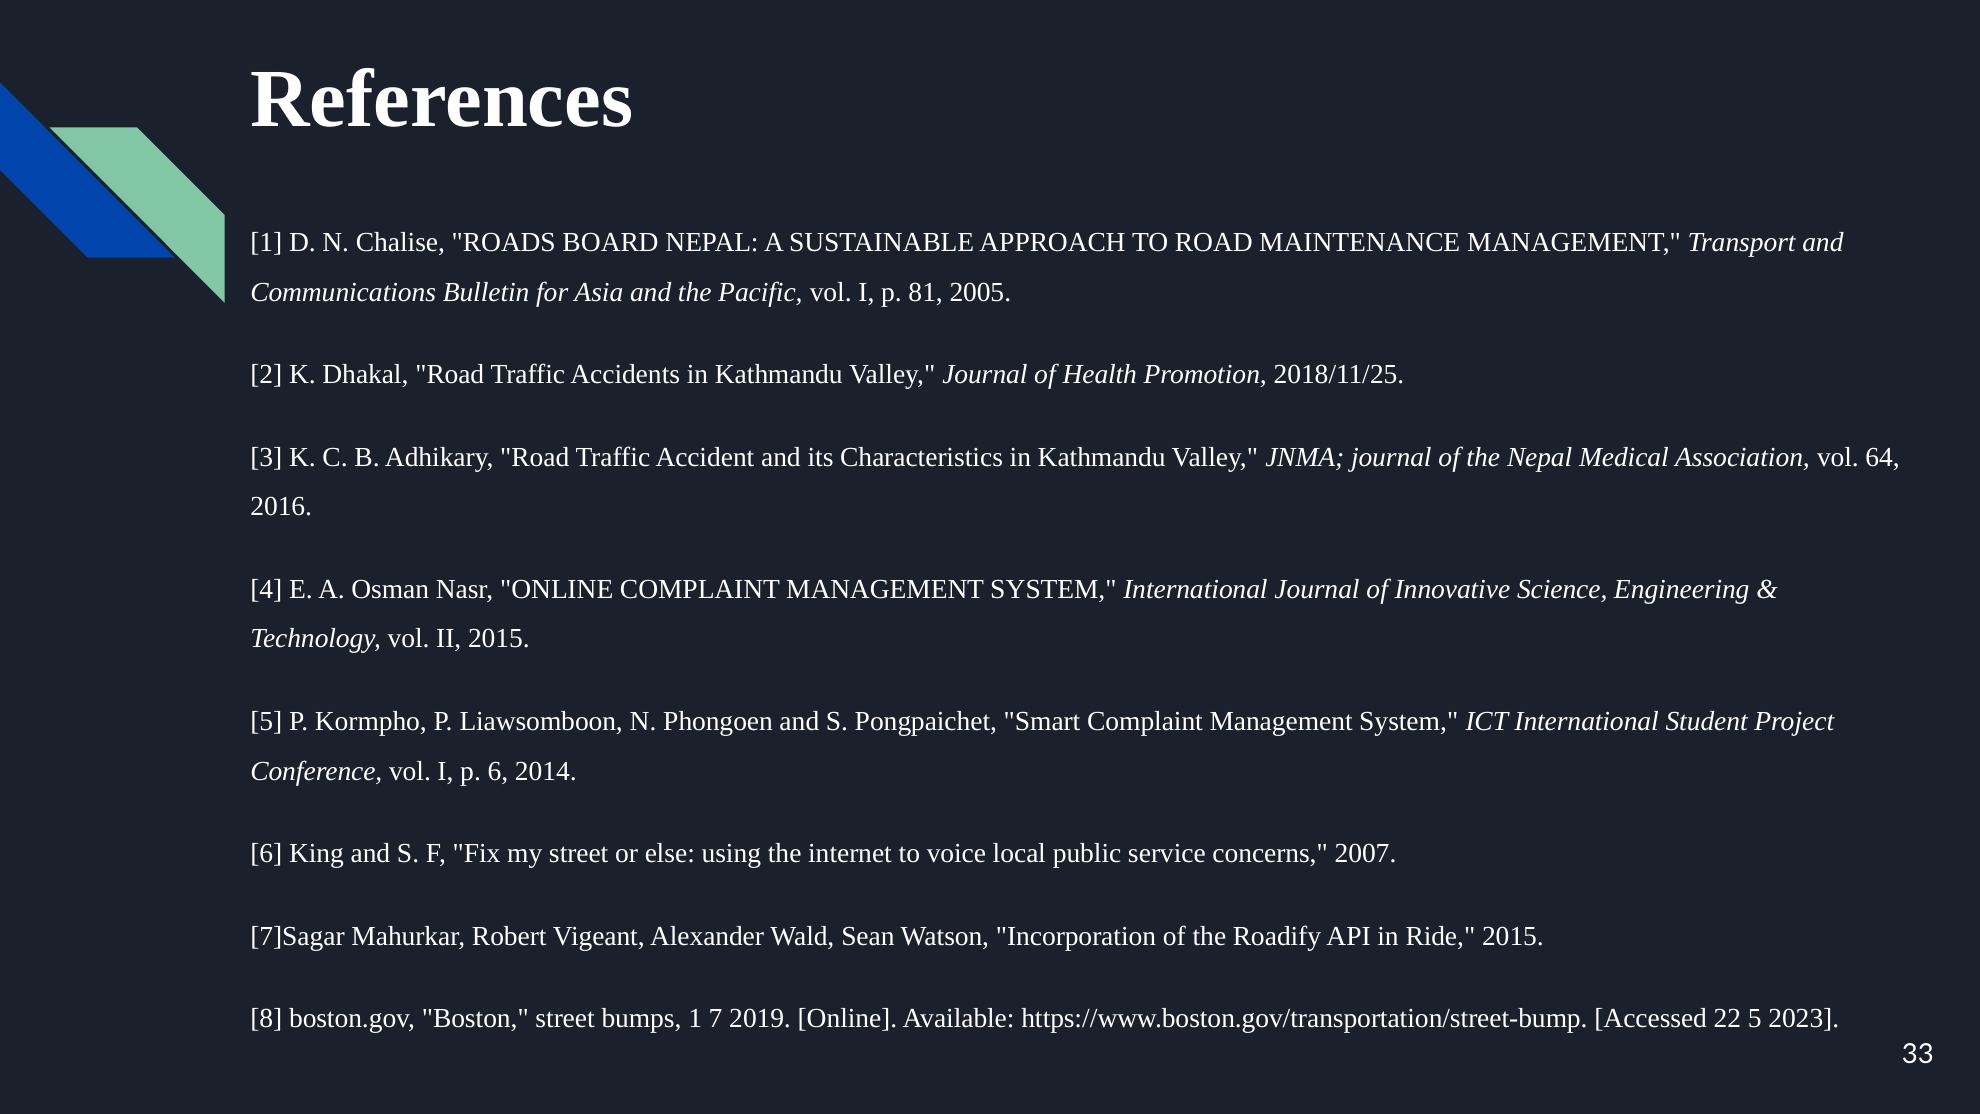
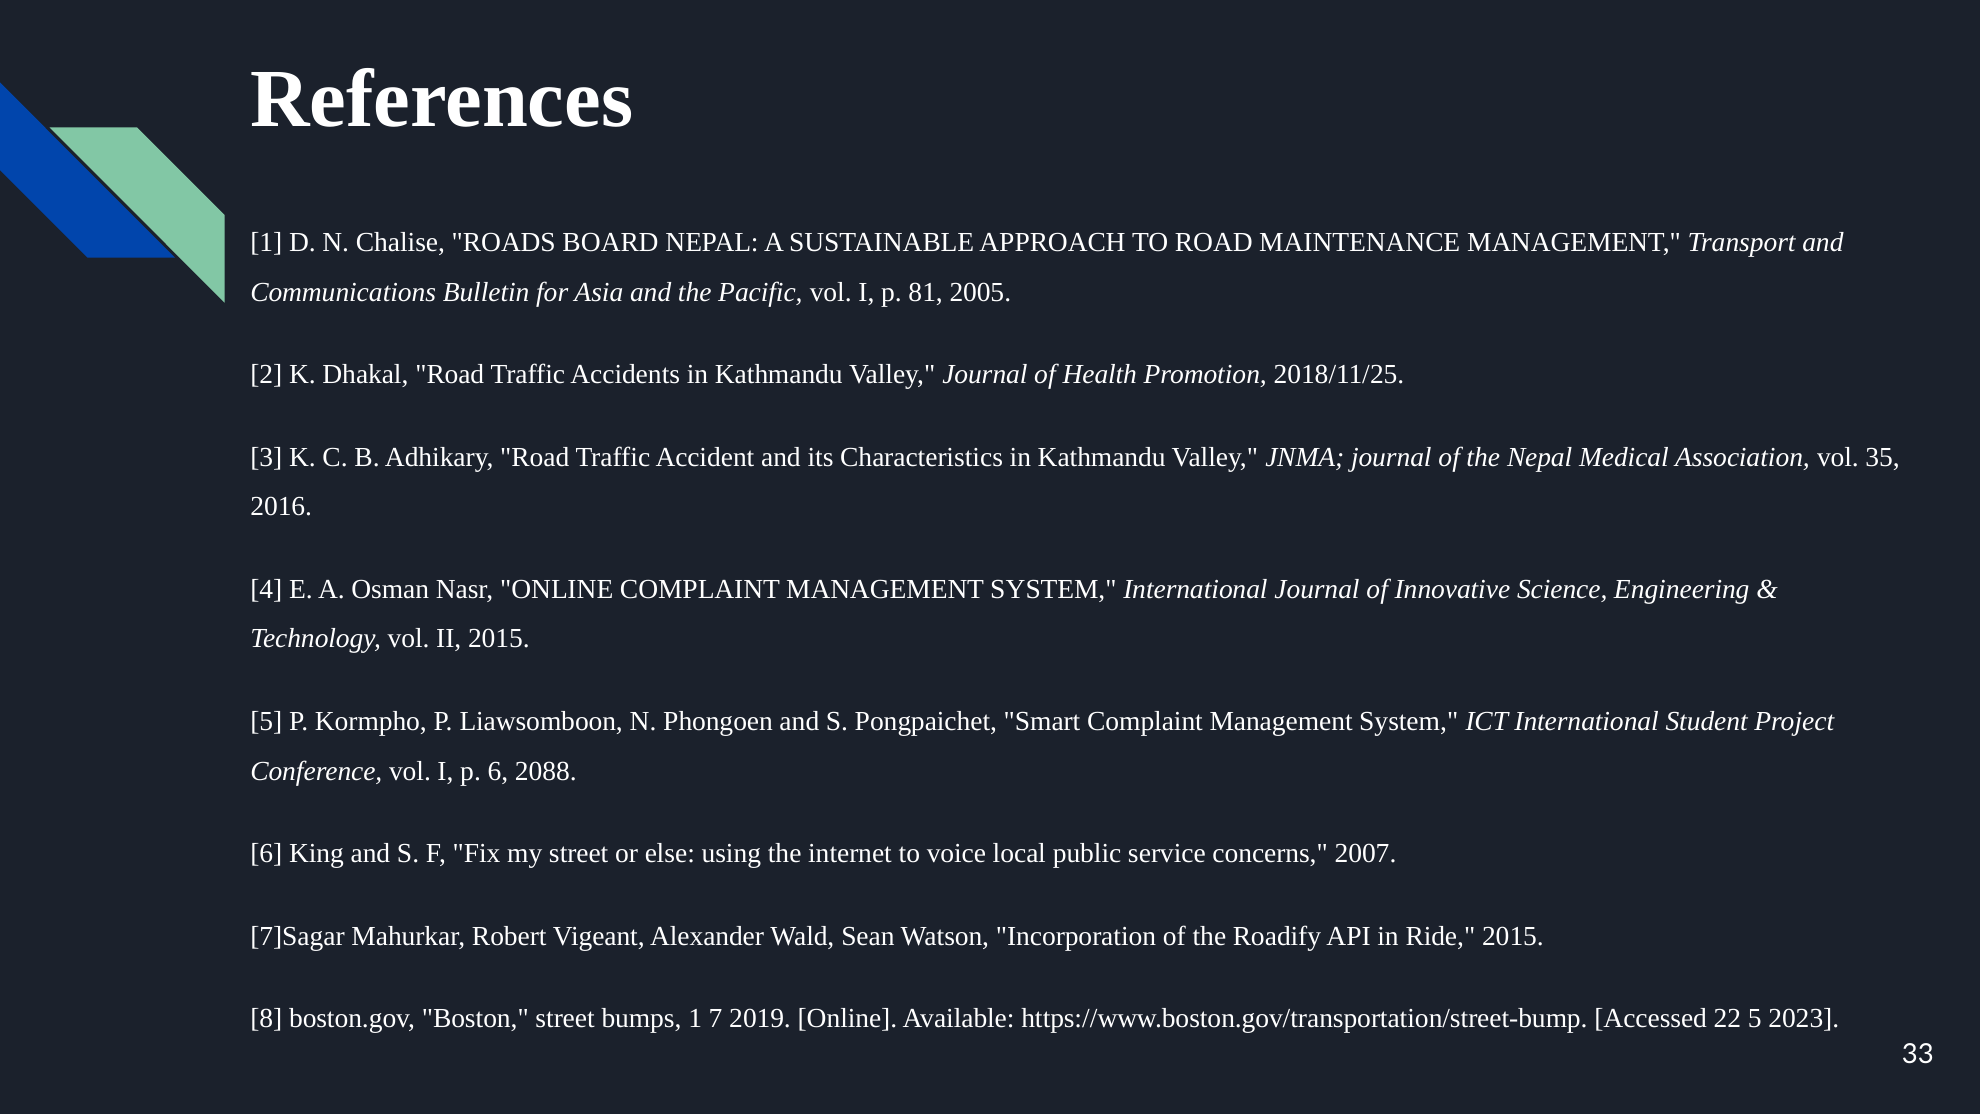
64: 64 -> 35
2014: 2014 -> 2088
